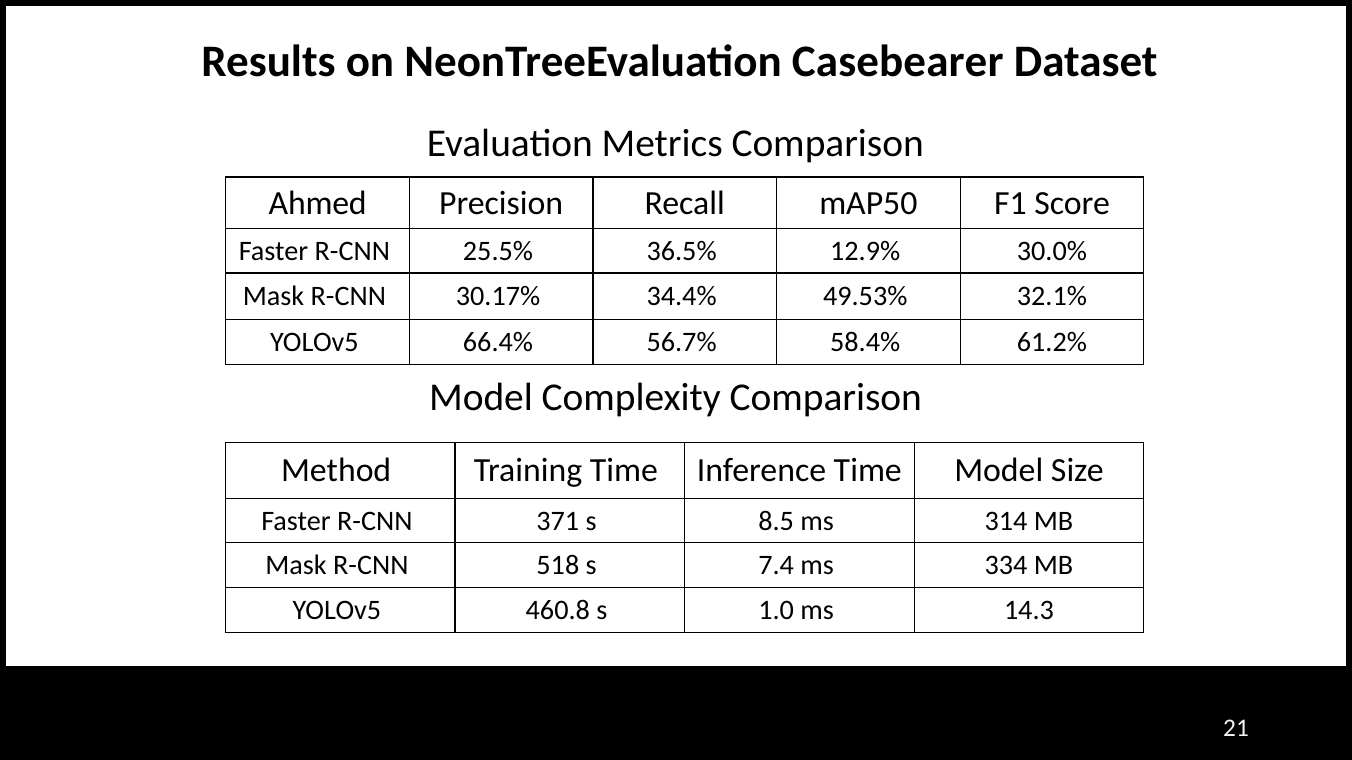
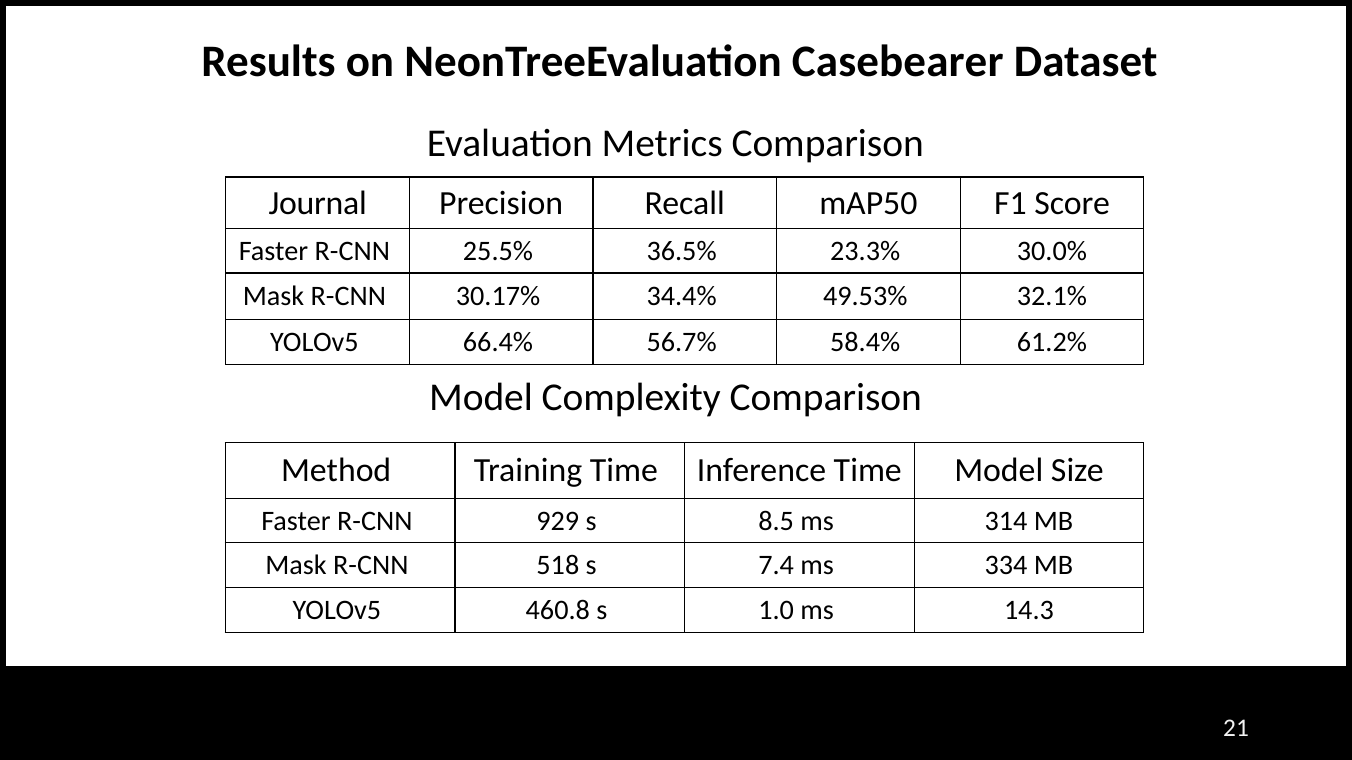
Ahmed: Ahmed -> Journal
12.9%: 12.9% -> 23.3%
371: 371 -> 929
